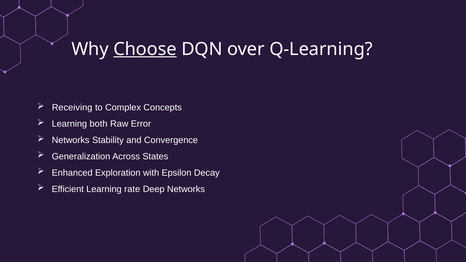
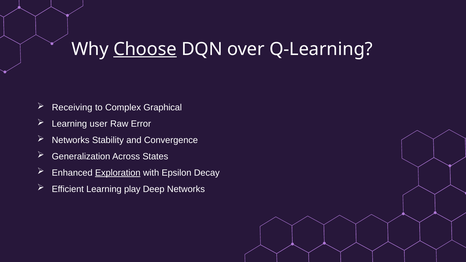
Concepts: Concepts -> Graphical
both: both -> user
Exploration underline: none -> present
rate: rate -> play
